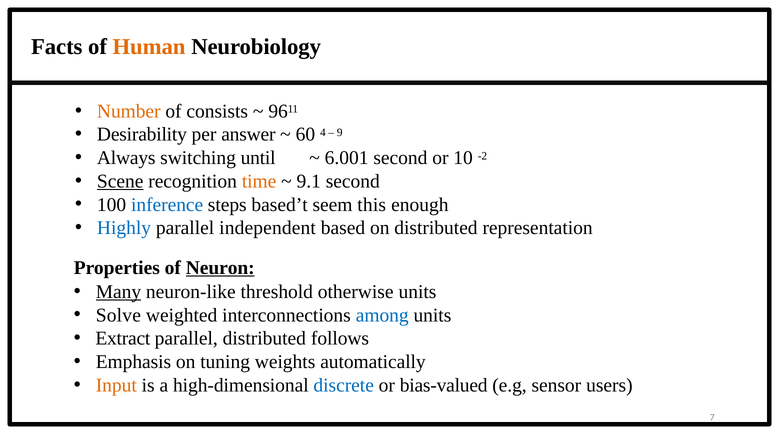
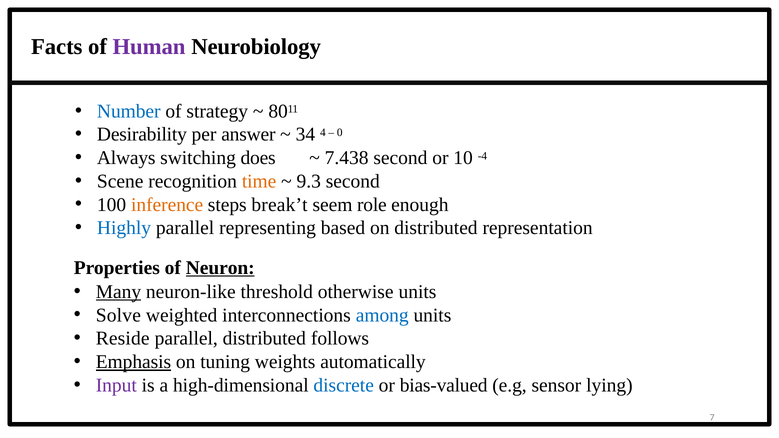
Human colour: orange -> purple
Number colour: orange -> blue
consists: consists -> strategy
96: 96 -> 80
60: 60 -> 34
9: 9 -> 0
until: until -> does
6.001: 6.001 -> 7.438
-2: -2 -> -4
Scene underline: present -> none
9.1: 9.1 -> 9.3
inference colour: blue -> orange
based’t: based’t -> break’t
this: this -> role
independent: independent -> representing
Extract: Extract -> Reside
Emphasis underline: none -> present
Input colour: orange -> purple
users: users -> lying
